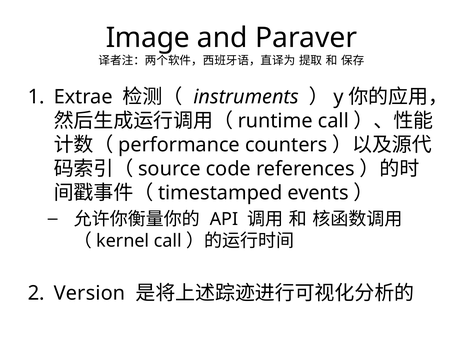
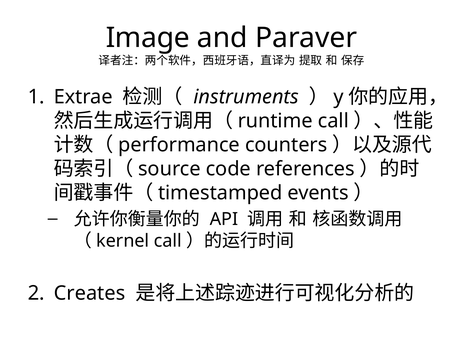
Version: Version -> Creates
